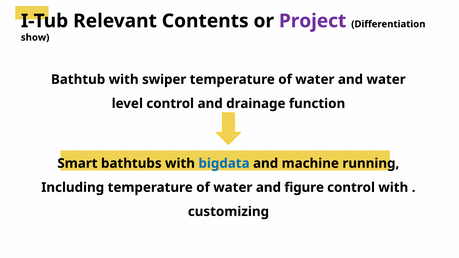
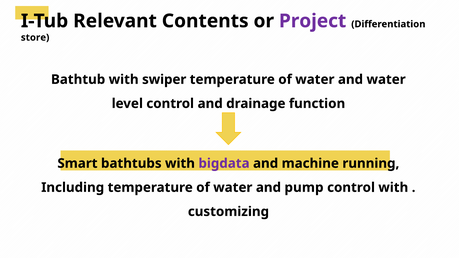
show: show -> store
bigdata colour: blue -> purple
figure: figure -> pump
